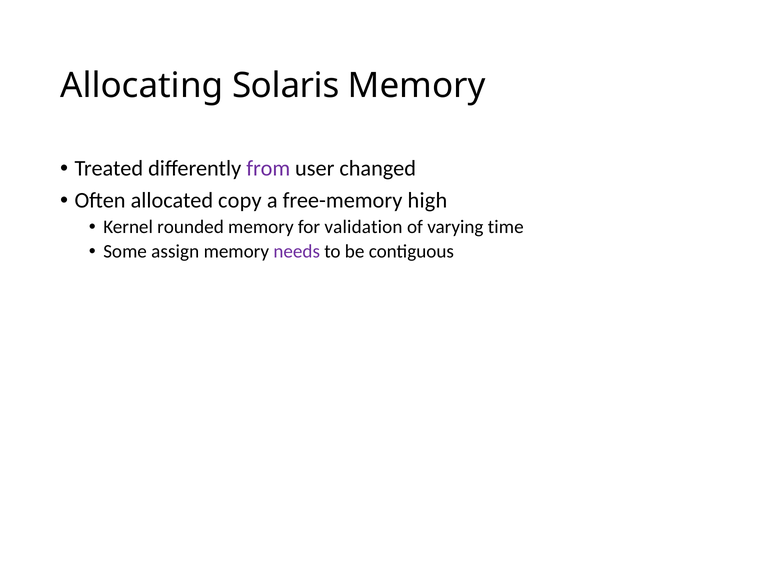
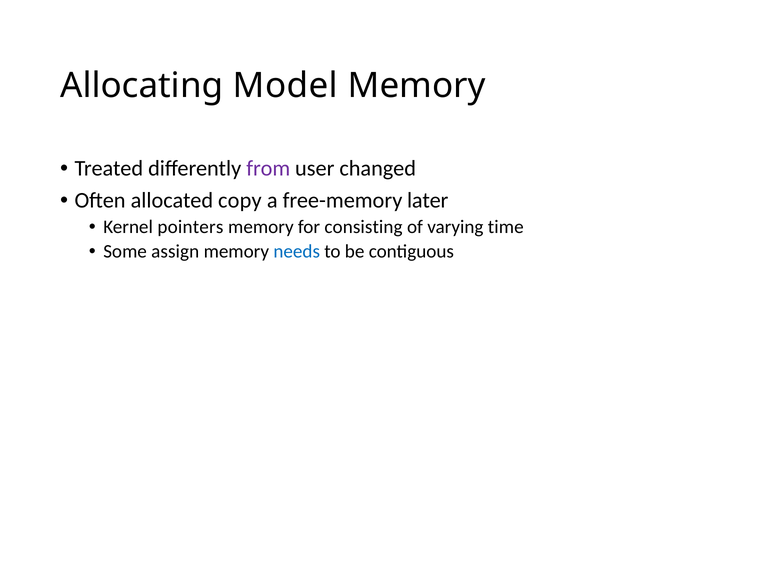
Solaris: Solaris -> Model
high: high -> later
rounded: rounded -> pointers
validation: validation -> consisting
needs colour: purple -> blue
